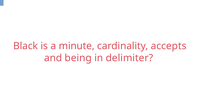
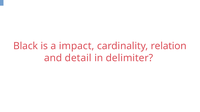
minute: minute -> impact
accepts: accepts -> relation
being: being -> detail
